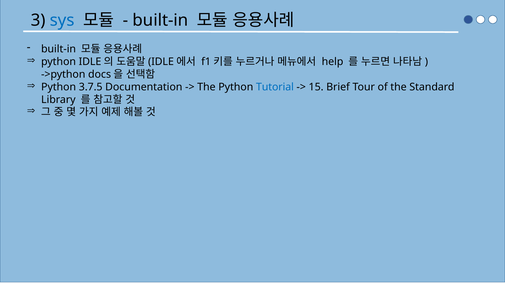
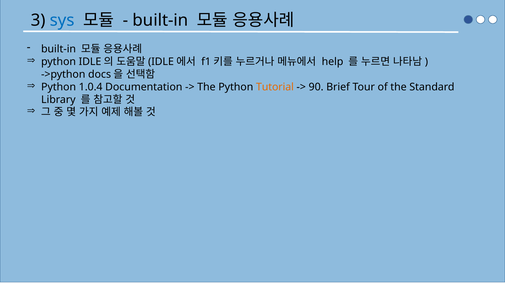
3.7.5: 3.7.5 -> 1.0.4
Tutorial colour: blue -> orange
15: 15 -> 90
